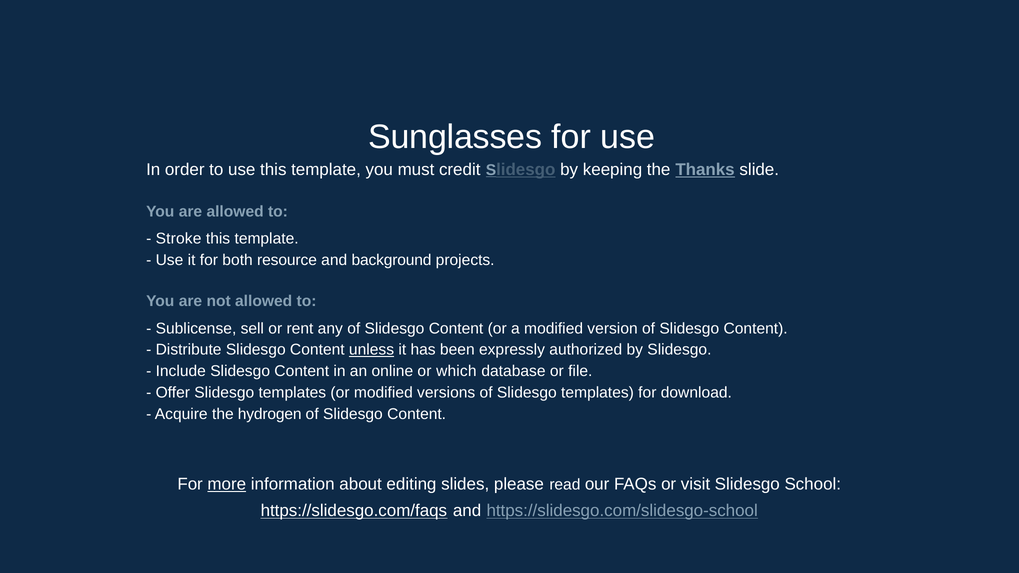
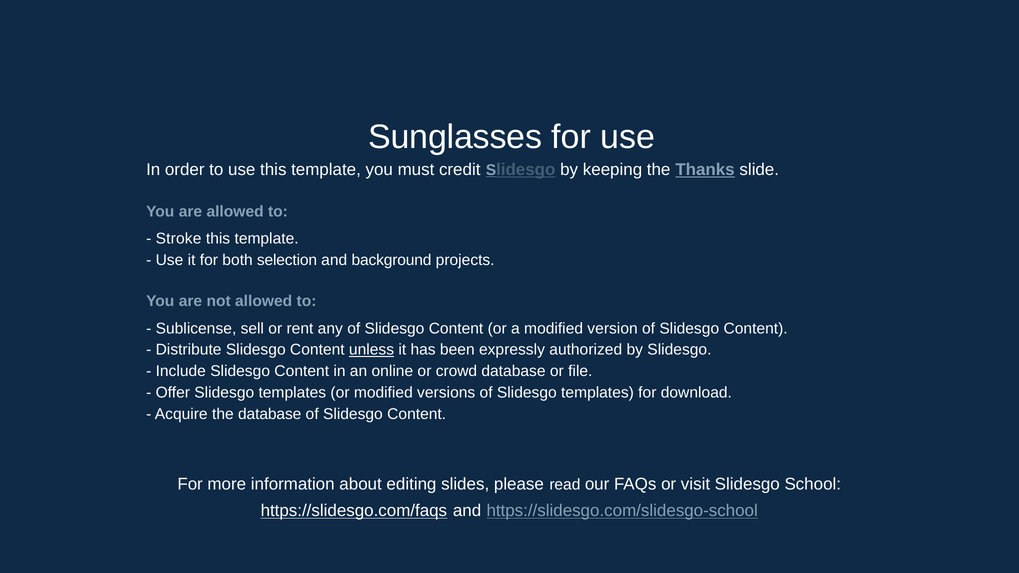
resource: resource -> selection
which: which -> crowd
the hydrogen: hydrogen -> database
more underline: present -> none
